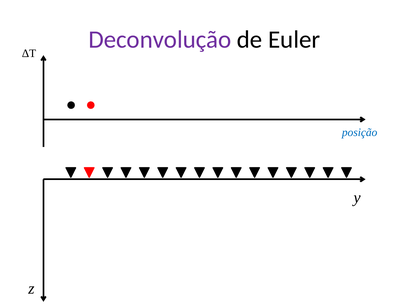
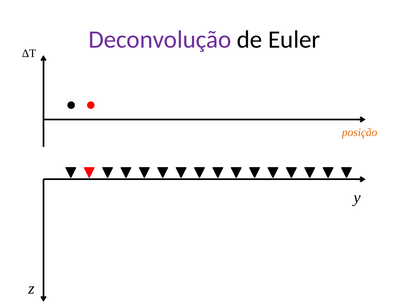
posição colour: blue -> orange
